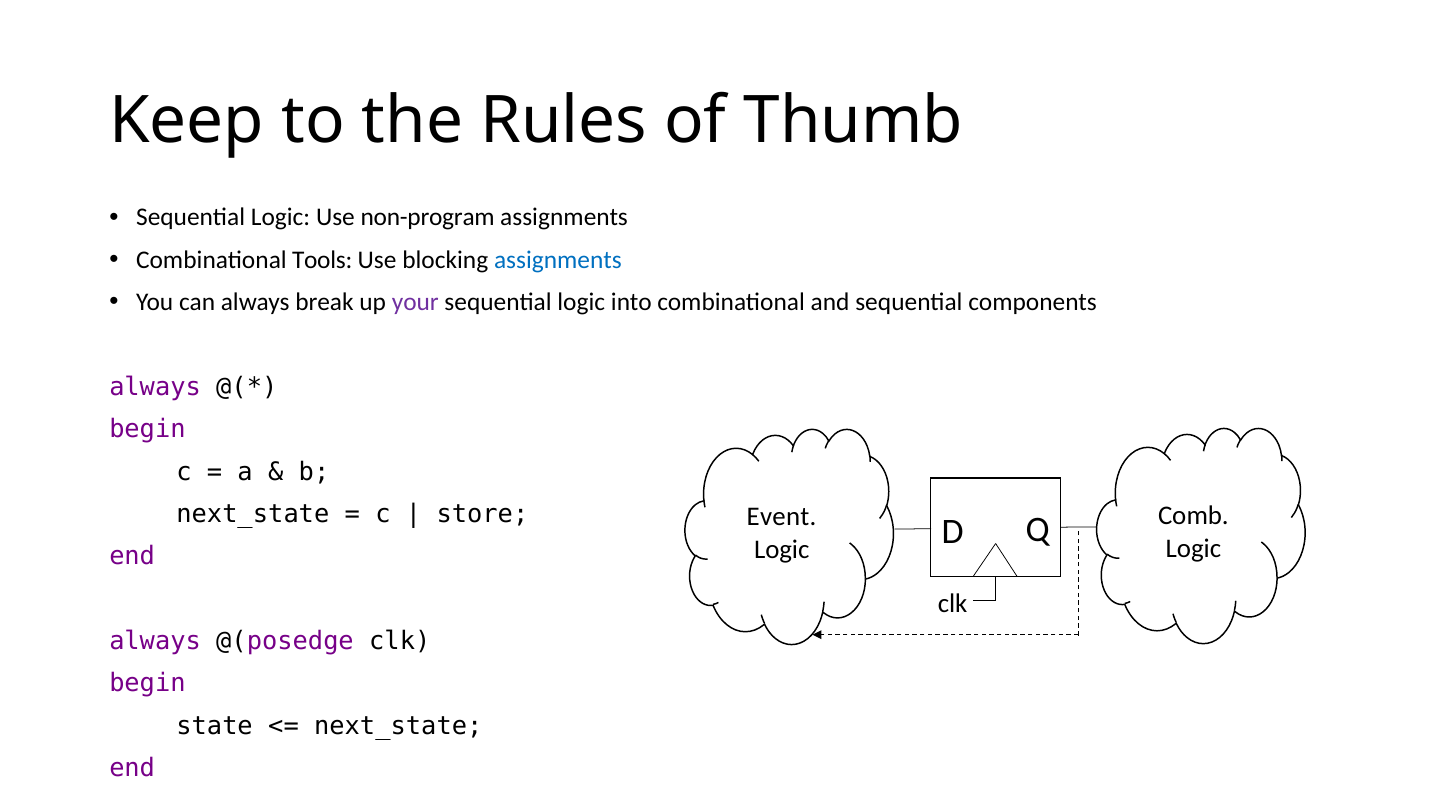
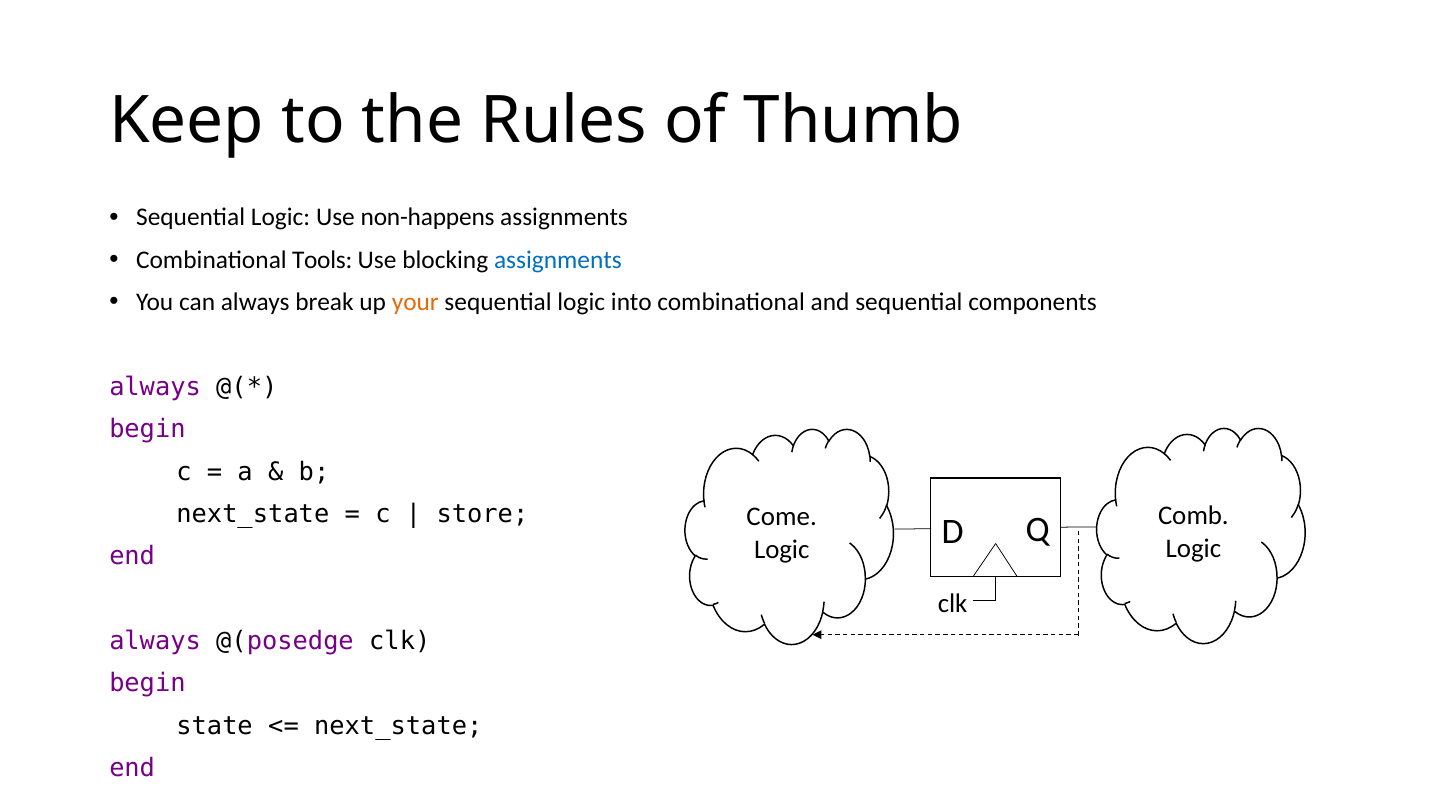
non-program: non-program -> non-happens
your colour: purple -> orange
Event: Event -> Come
